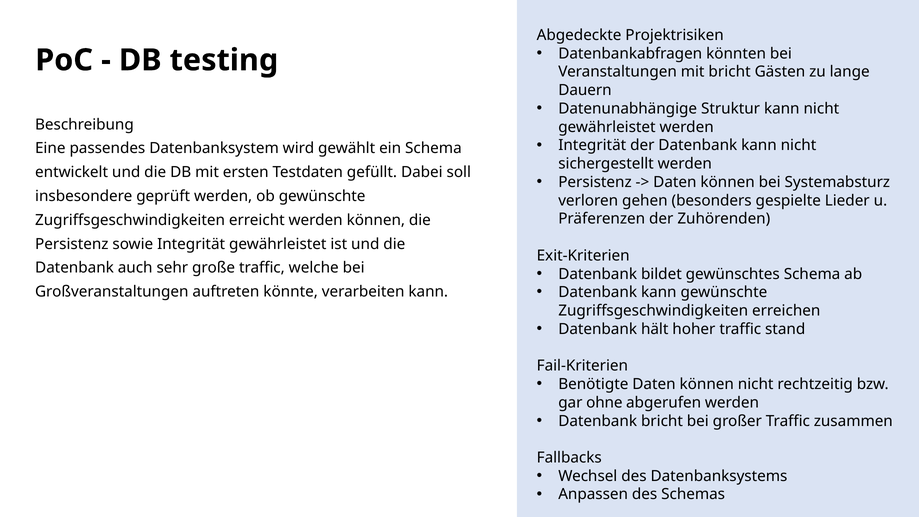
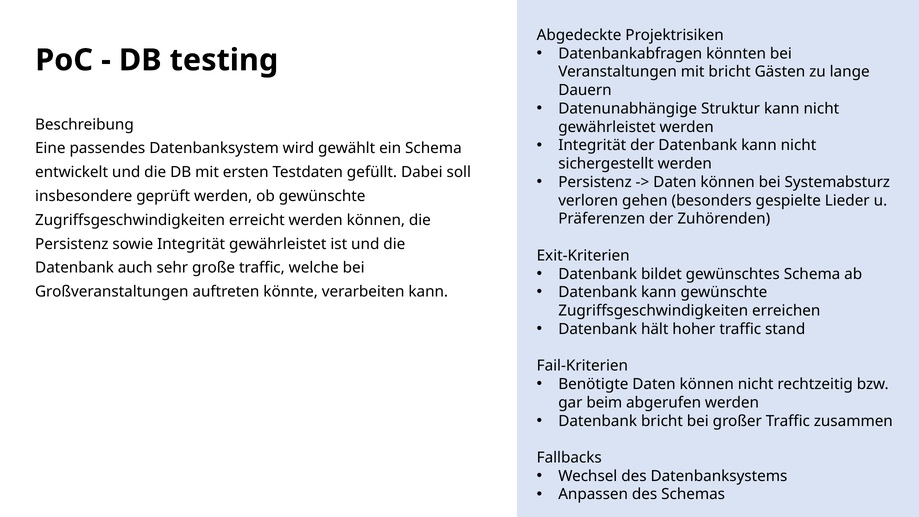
ohne: ohne -> beim
